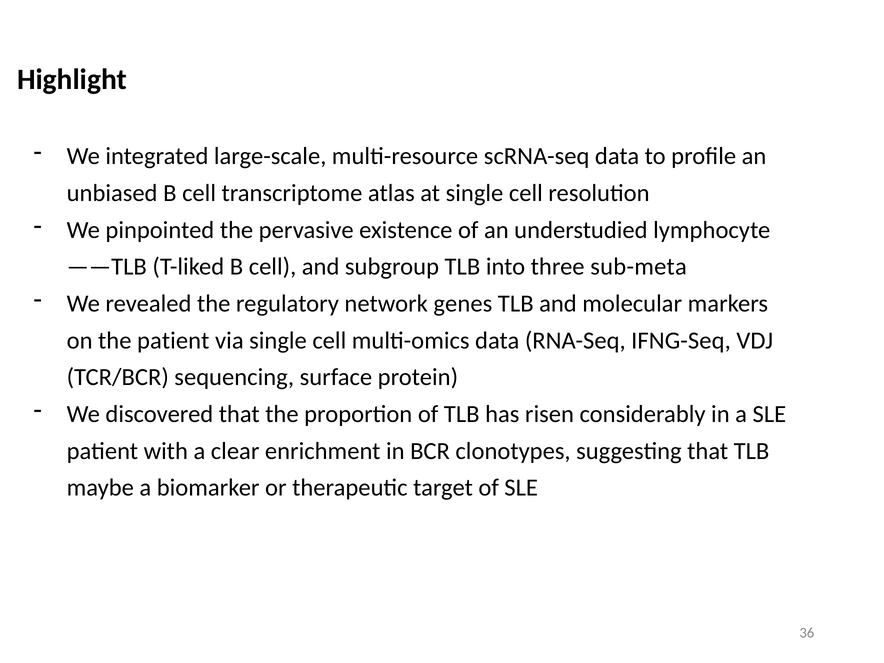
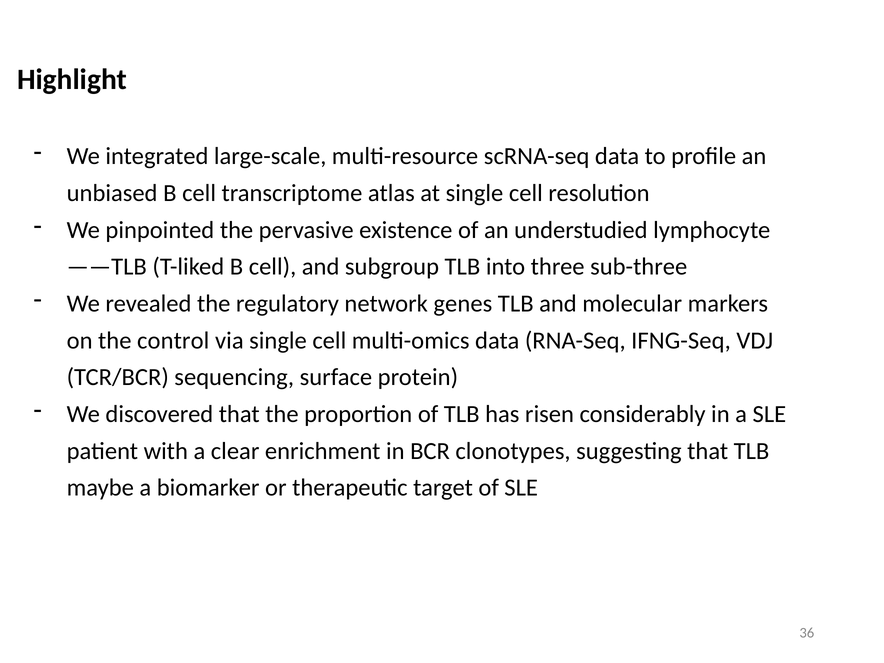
sub-meta: sub-meta -> sub-three
the patient: patient -> control
